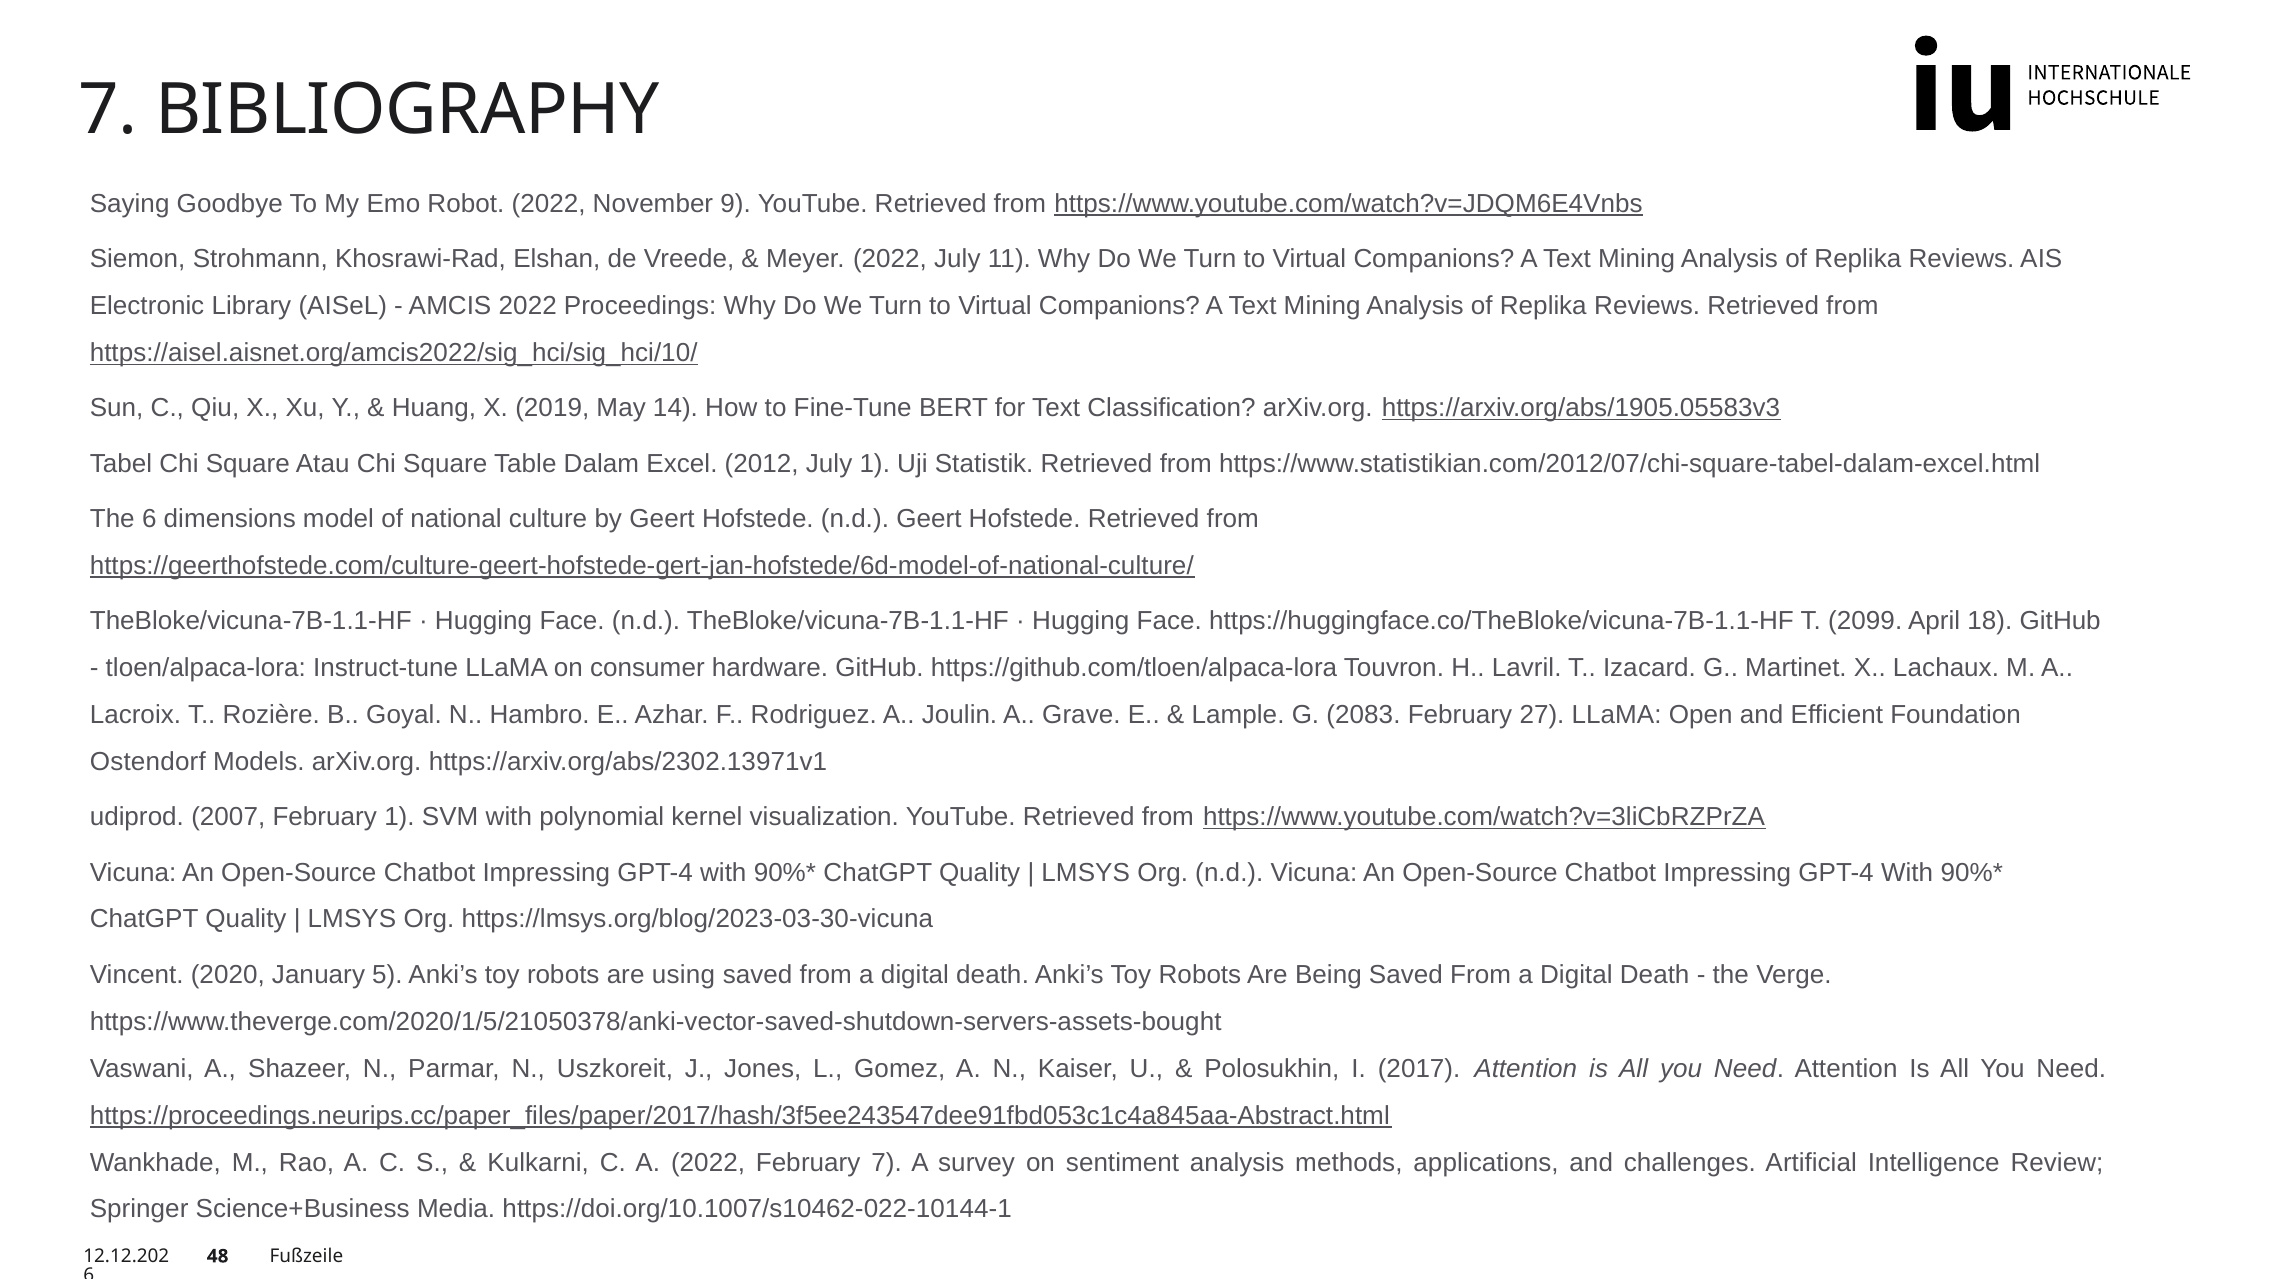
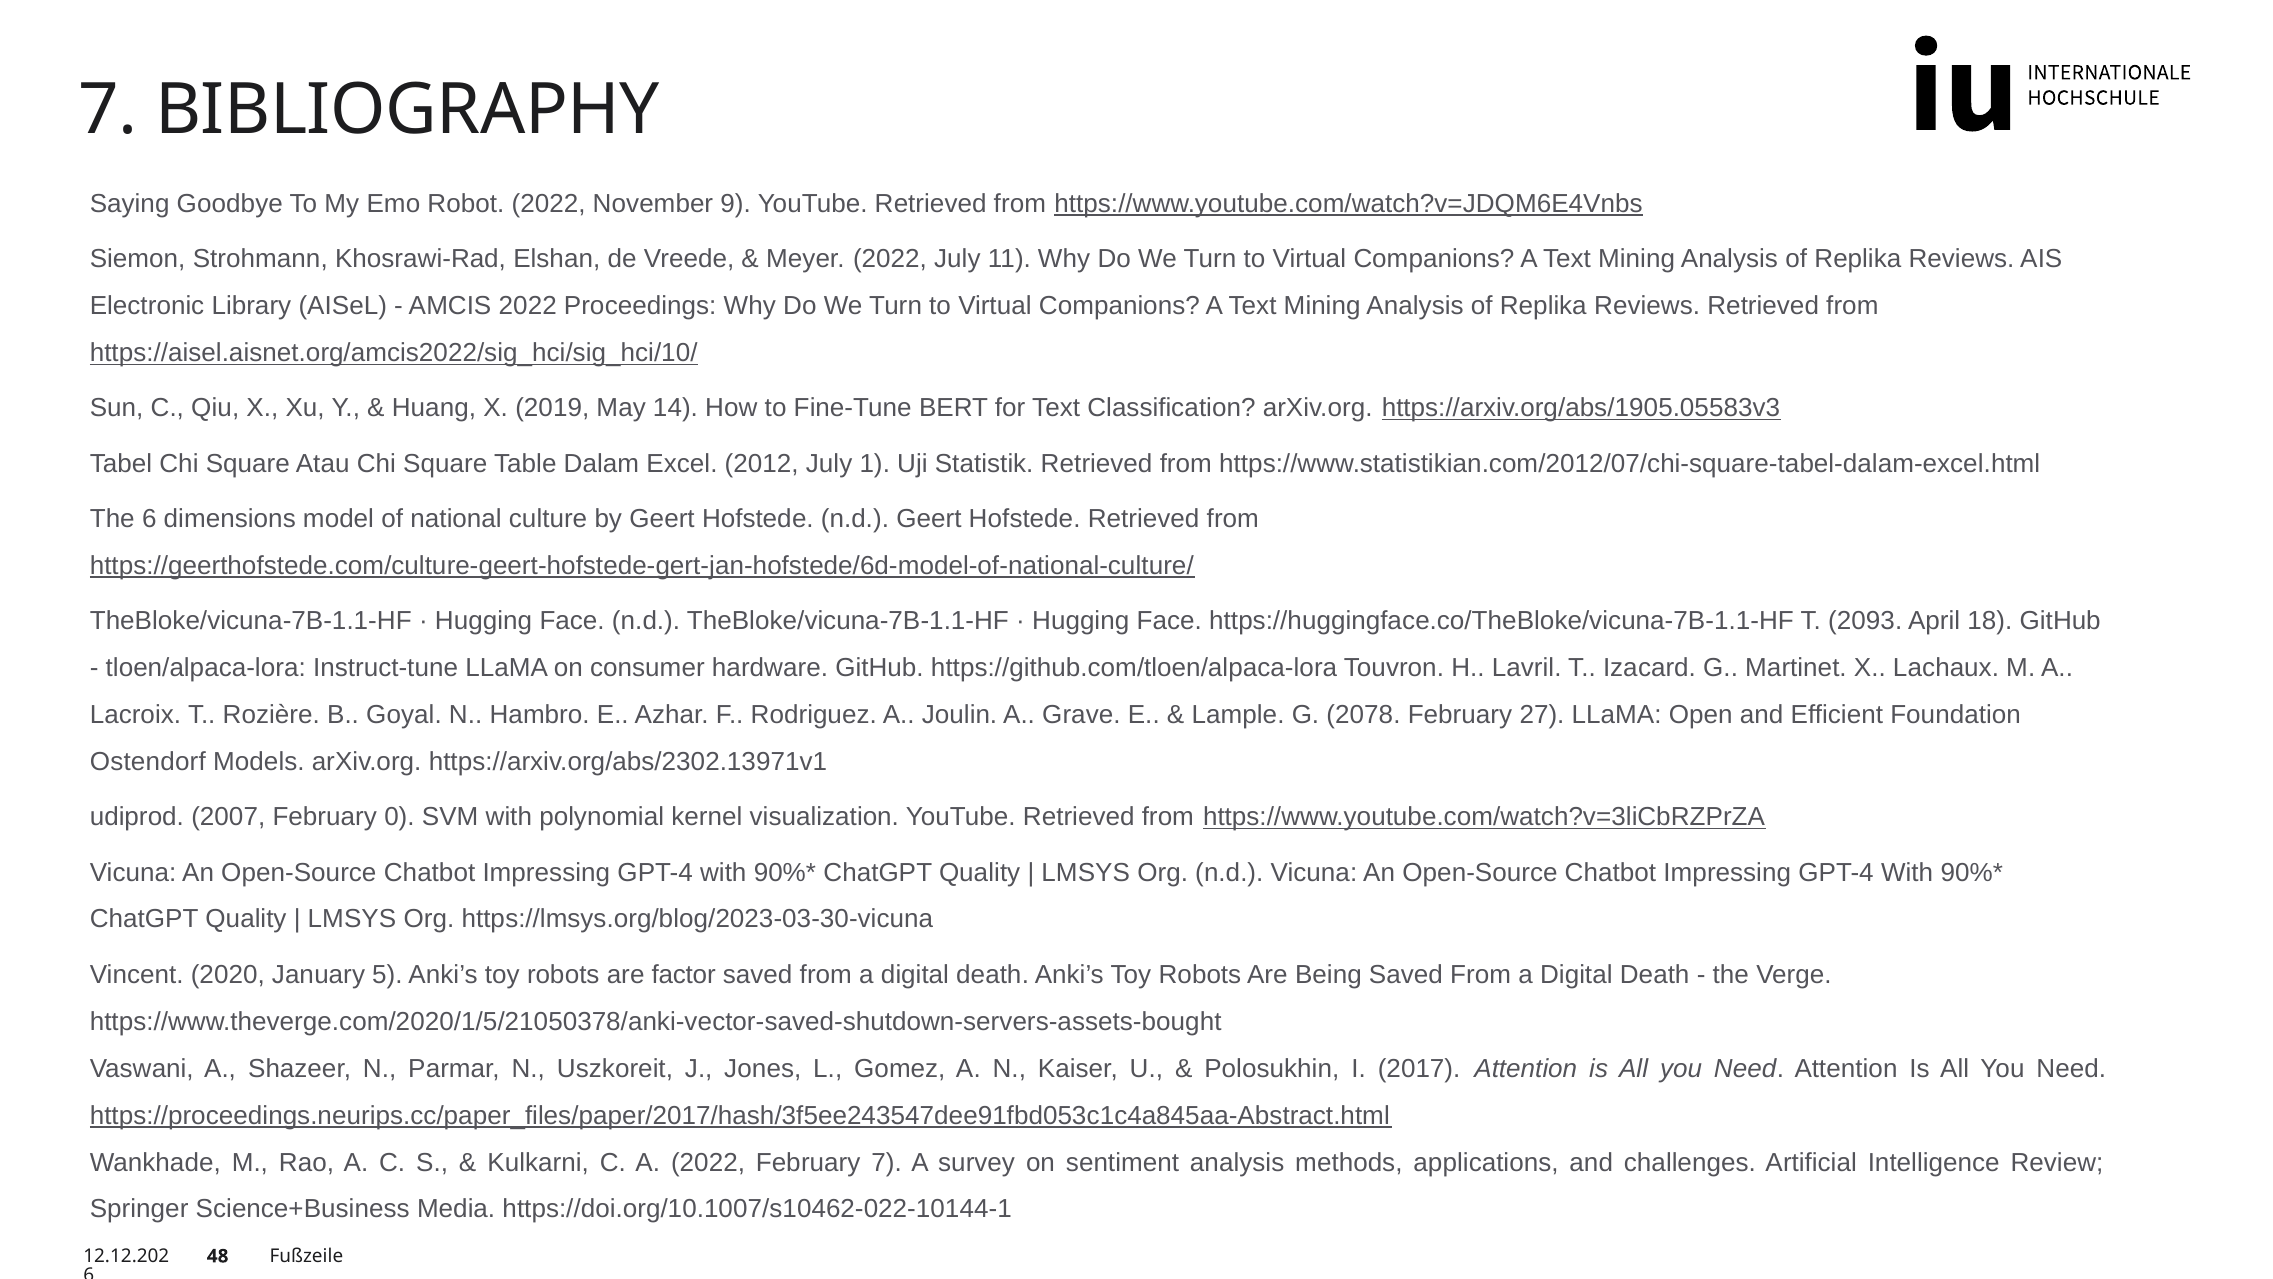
2099: 2099 -> 2093
2083: 2083 -> 2078
February 1: 1 -> 0
using: using -> factor
